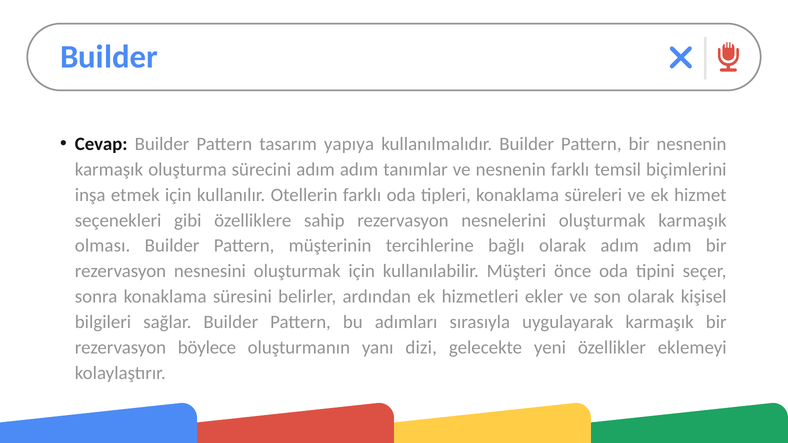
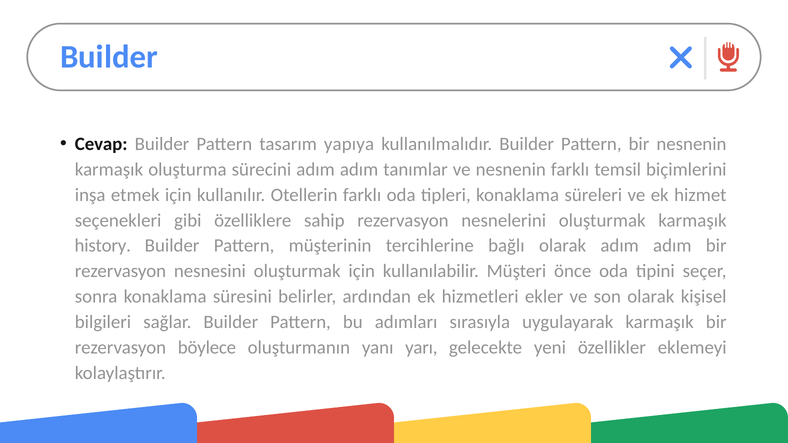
olması: olması -> history
dizi: dizi -> yarı
